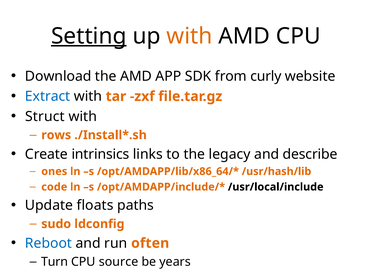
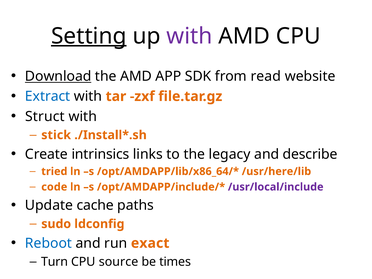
with at (189, 36) colour: orange -> purple
Download underline: none -> present
curly: curly -> read
rows: rows -> stick
ones: ones -> tried
/usr/hash/lib: /usr/hash/lib -> /usr/here/lib
/usr/local/include colour: black -> purple
floats: floats -> cache
often: often -> exact
years: years -> times
